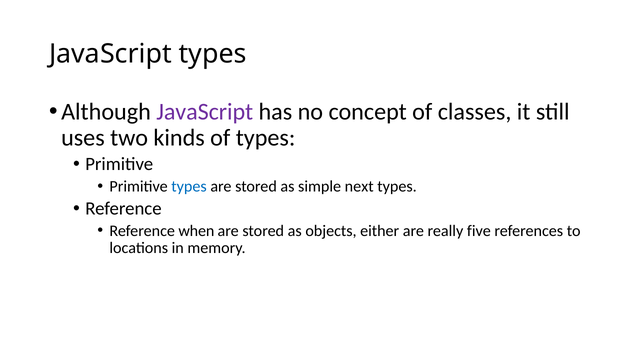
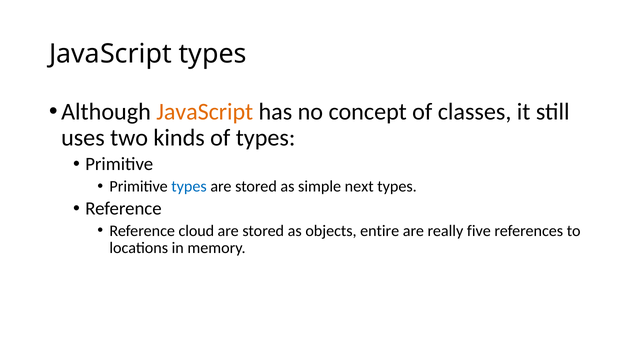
JavaScript at (205, 112) colour: purple -> orange
when: when -> cloud
either: either -> entire
